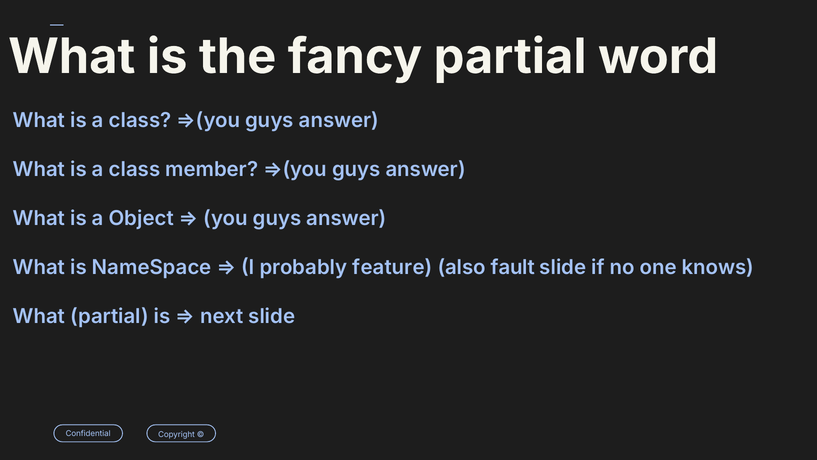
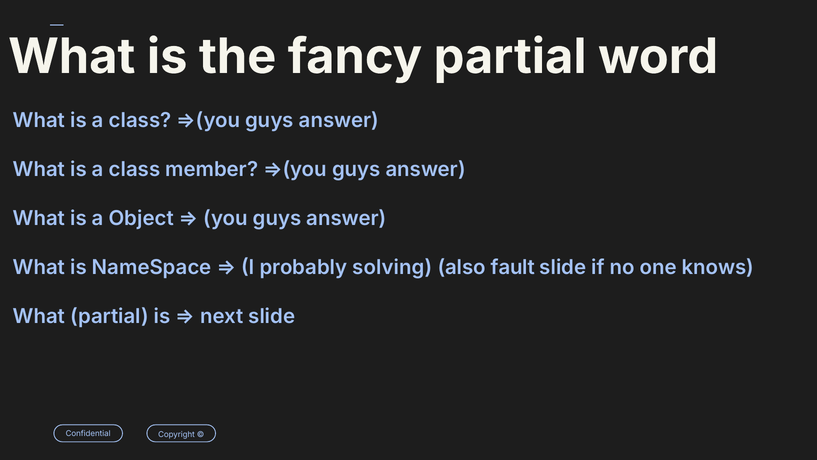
feature: feature -> solving
